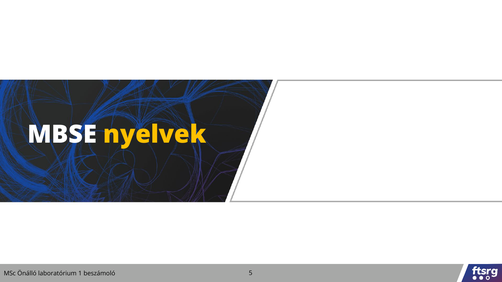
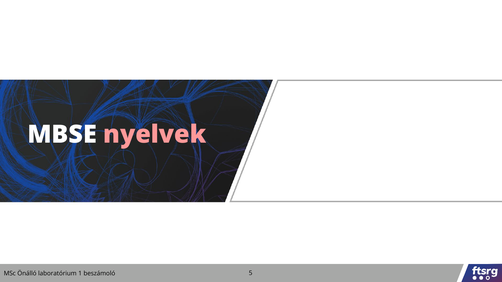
nyelvek colour: yellow -> pink
